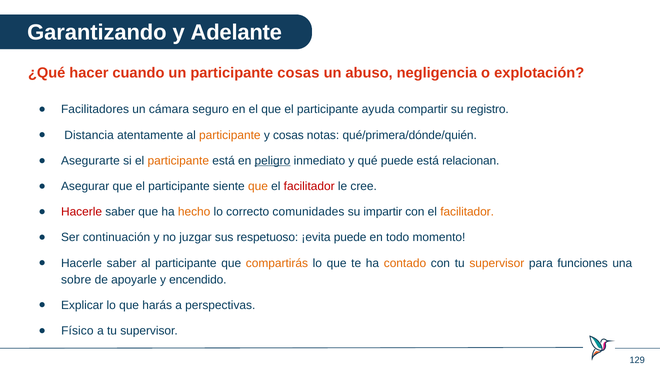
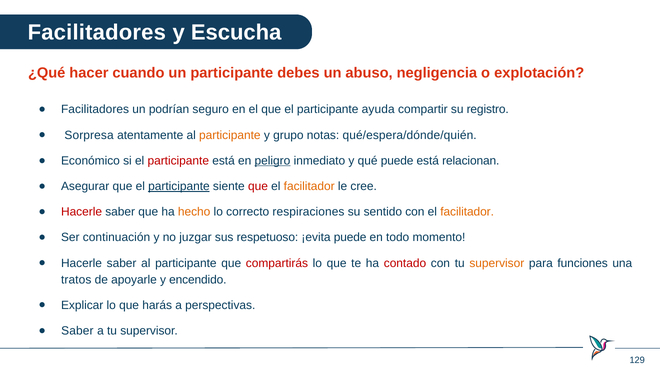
Garantizando at (97, 32): Garantizando -> Facilitadores
Adelante: Adelante -> Escucha
participante cosas: cosas -> debes
cámara: cámara -> podrían
Distancia: Distancia -> Sorpresa
y cosas: cosas -> grupo
qué/primera/dónde/quién: qué/primera/dónde/quién -> qué/espera/dónde/quién
Asegurarte: Asegurarte -> Económico
participante at (178, 161) colour: orange -> red
participante at (179, 186) underline: none -> present
que at (258, 186) colour: orange -> red
facilitador at (309, 186) colour: red -> orange
comunidades: comunidades -> respiraciones
impartir: impartir -> sentido
compartirás colour: orange -> red
contado colour: orange -> red
sobre: sobre -> tratos
Físico at (77, 331): Físico -> Saber
